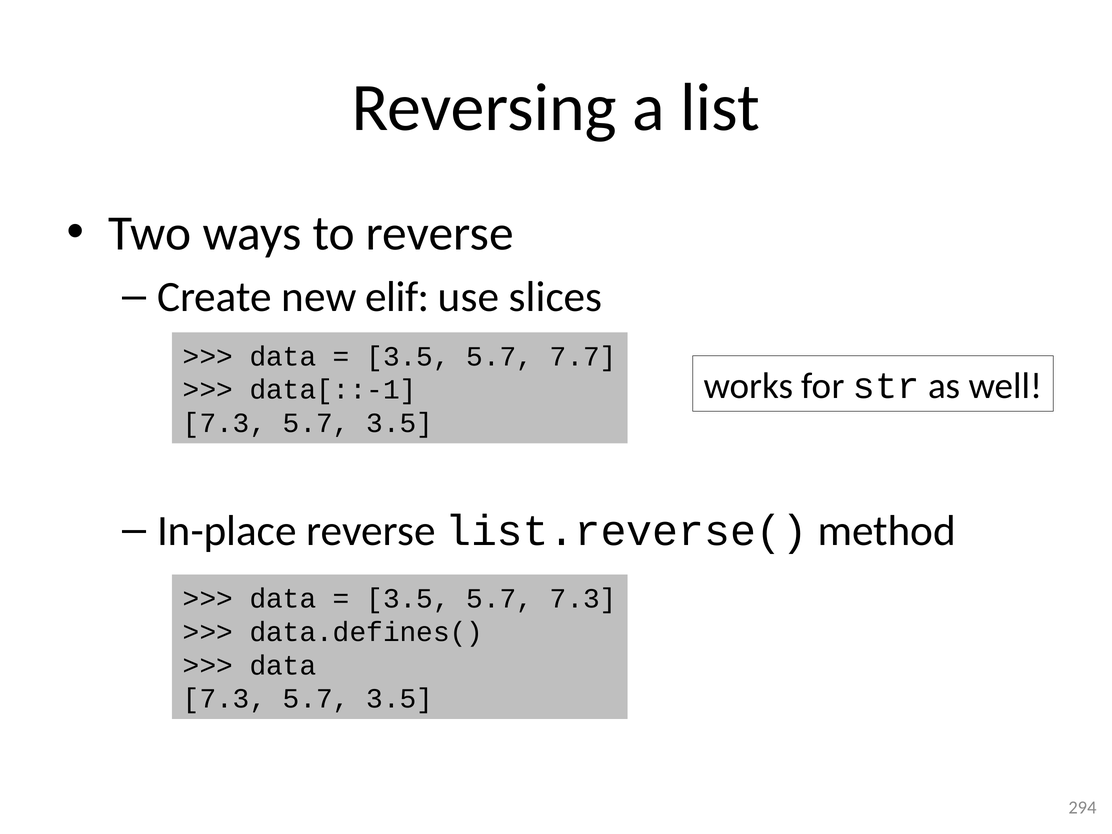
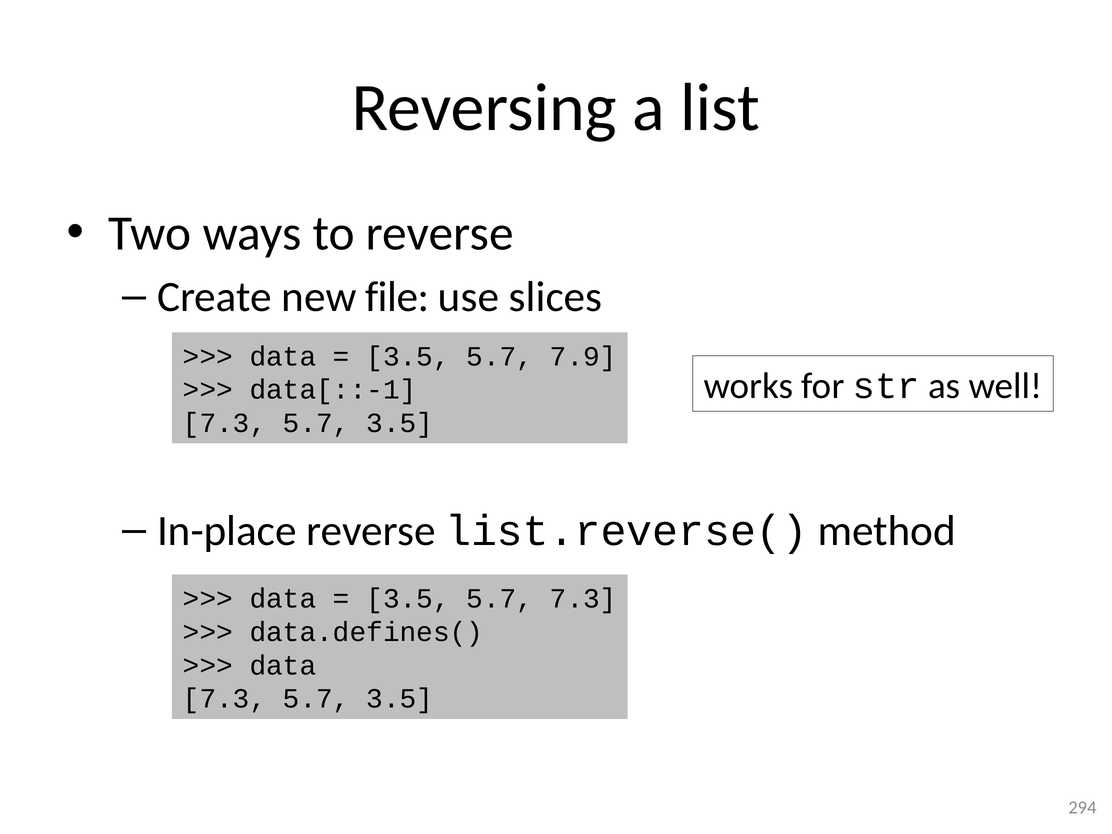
elif: elif -> file
7.7: 7.7 -> 7.9
